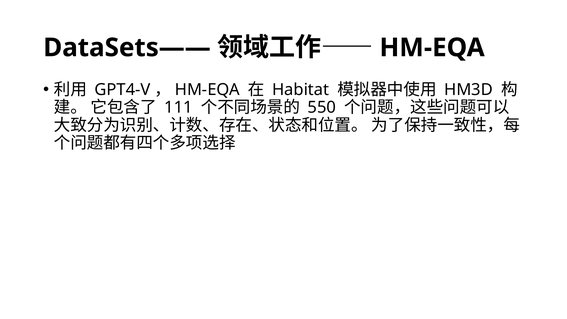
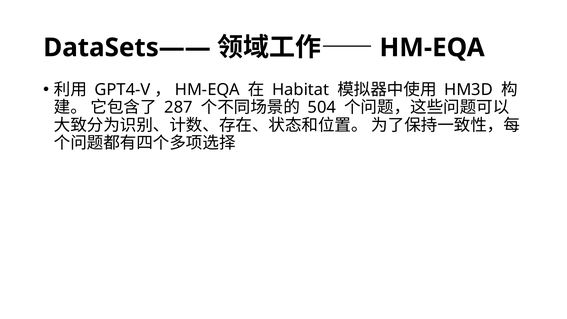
111: 111 -> 287
550: 550 -> 504
